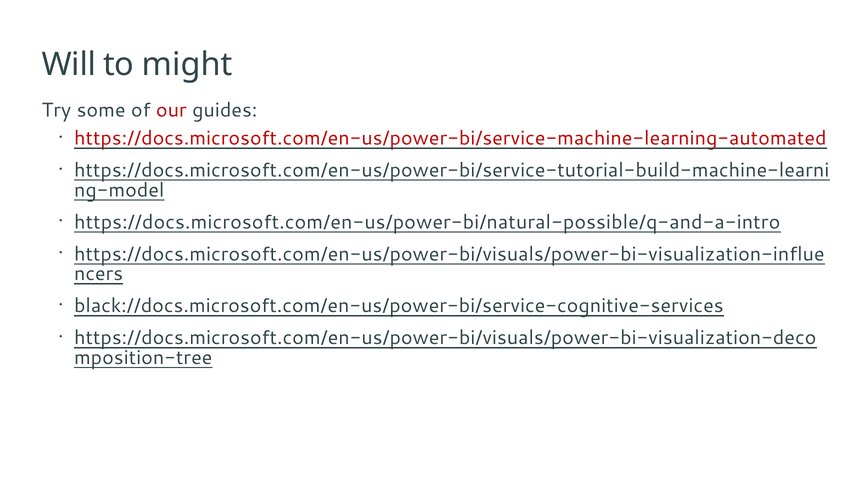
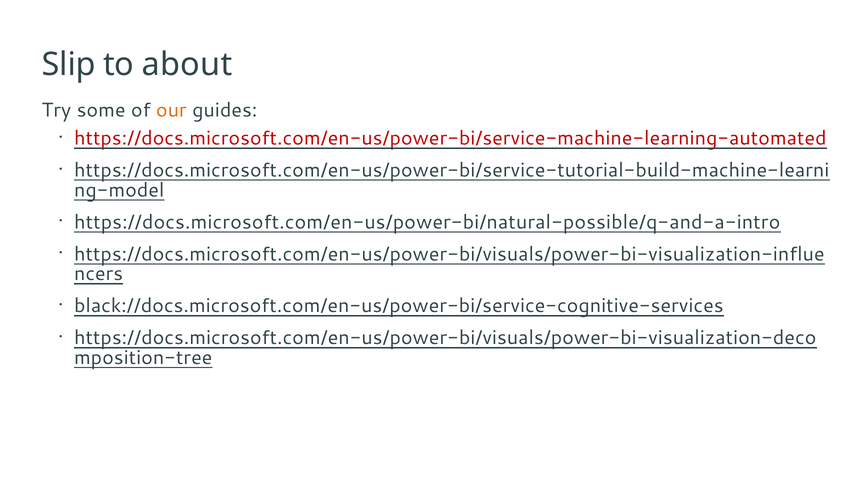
Will: Will -> Slip
might: might -> about
our colour: red -> orange
